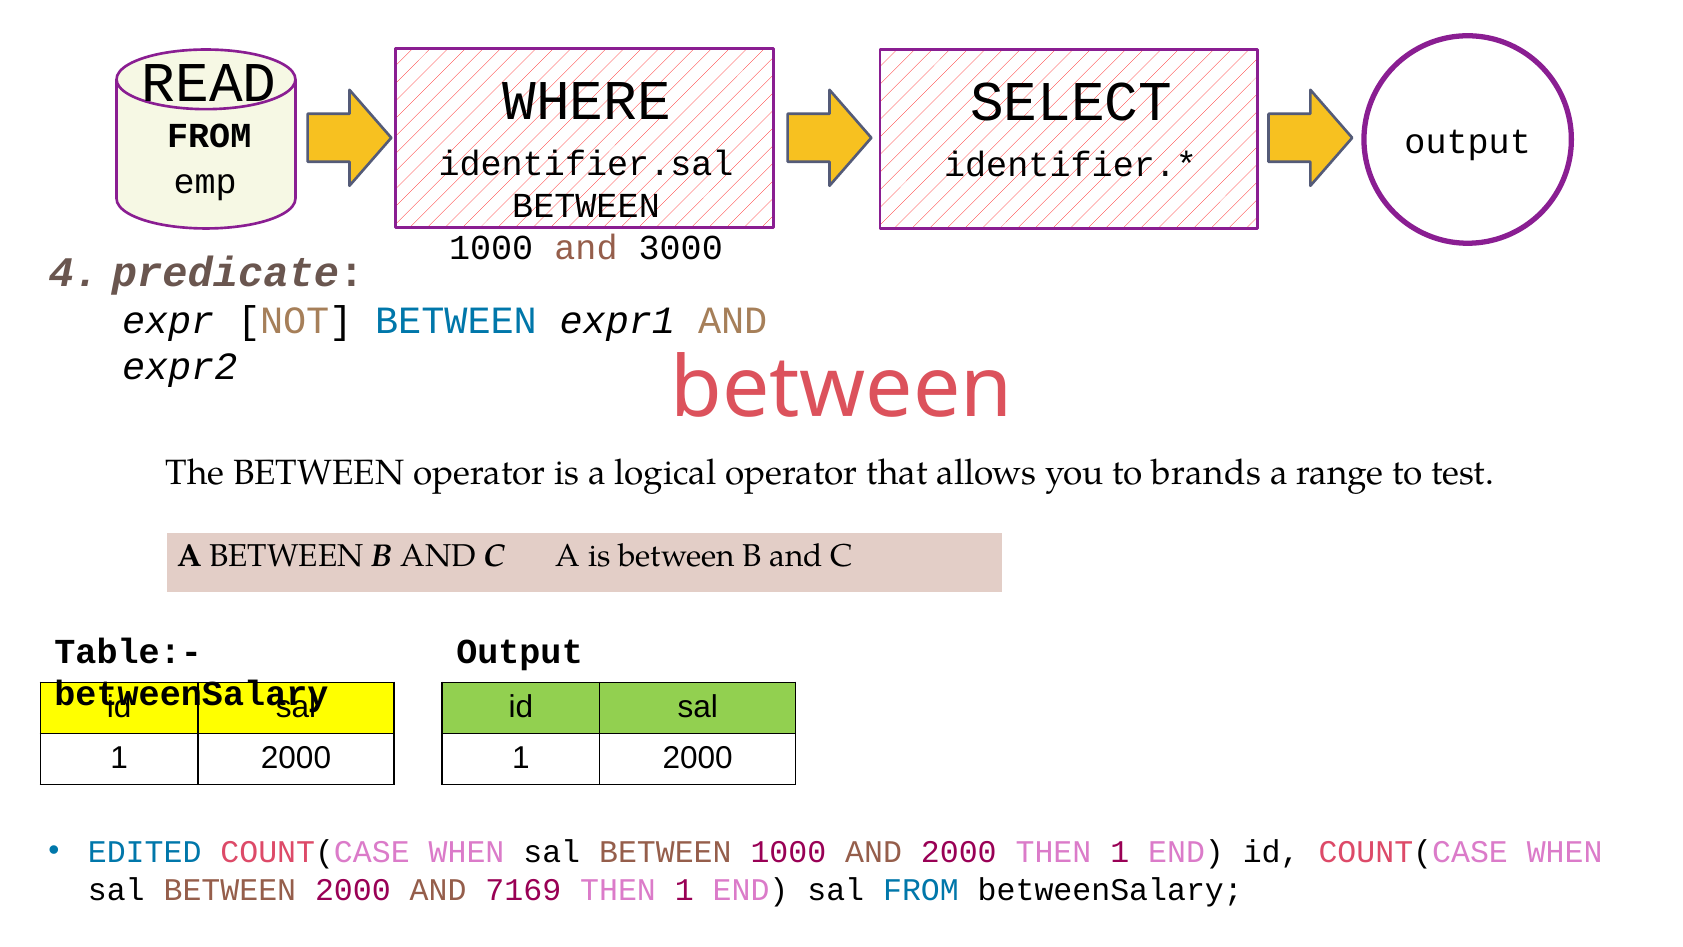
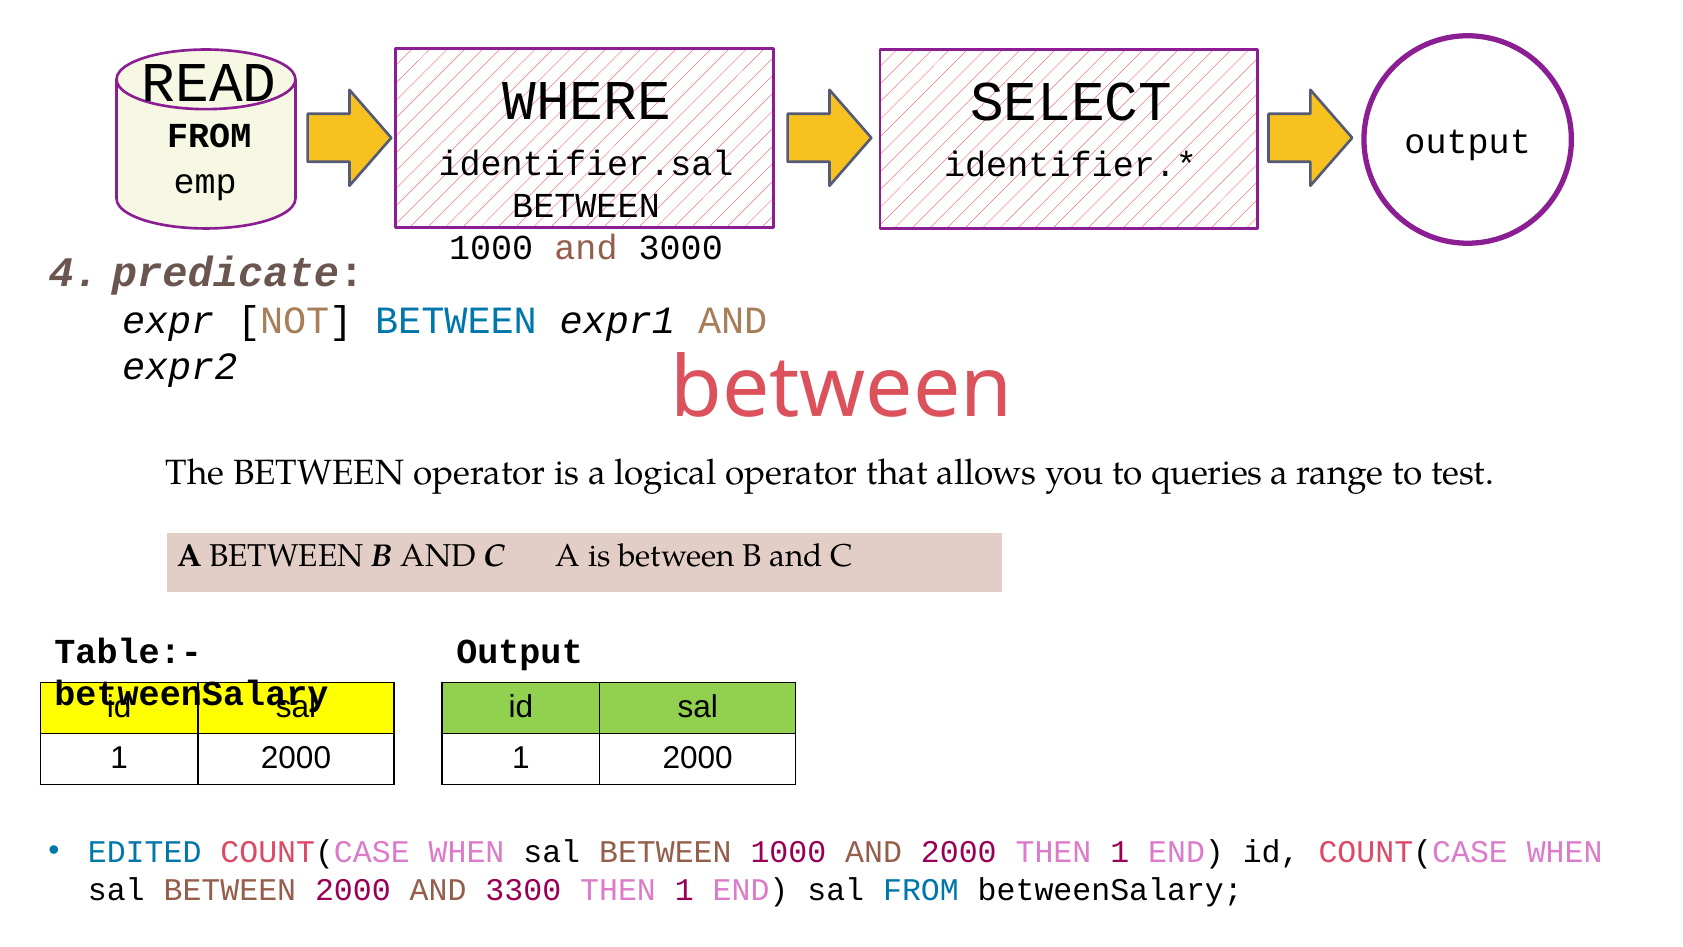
brands: brands -> queries
7169: 7169 -> 3300
